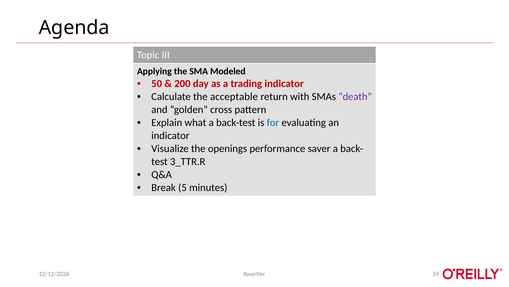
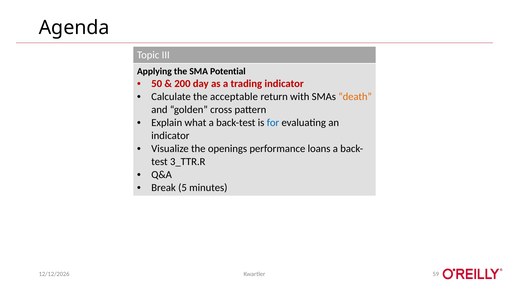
Modeled: Modeled -> Potential
death colour: purple -> orange
saver: saver -> loans
